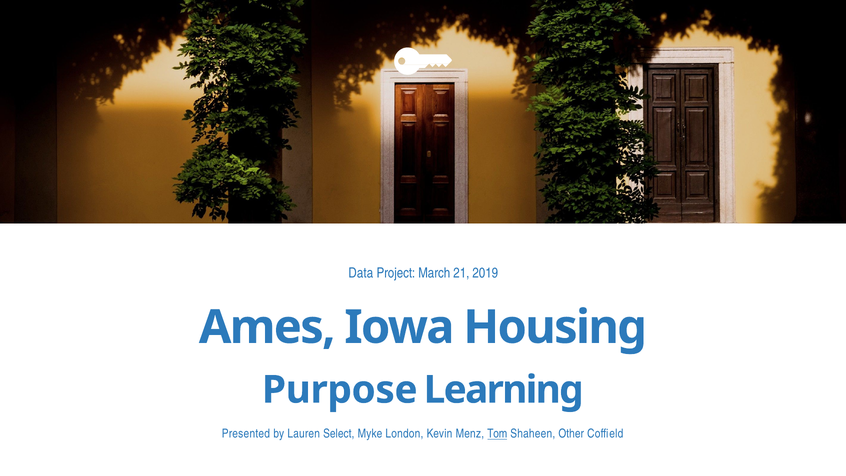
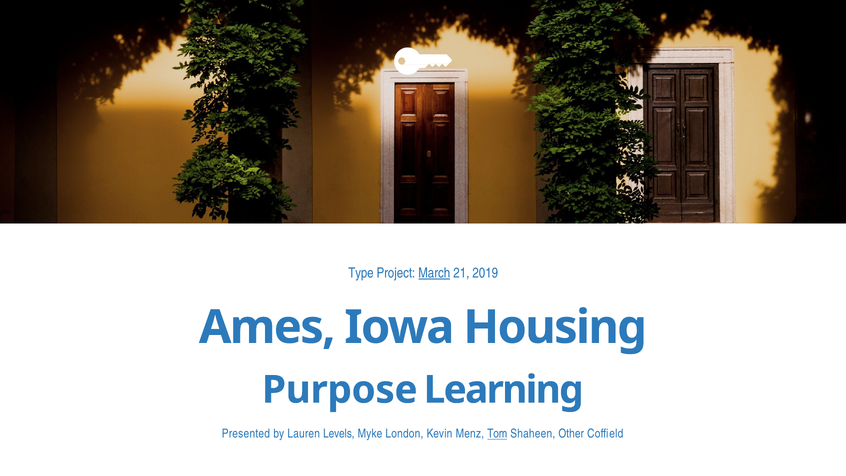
Data: Data -> Type
March underline: none -> present
Select: Select -> Levels
